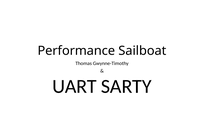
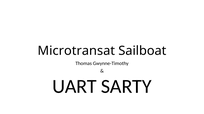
Performance: Performance -> Microtransat
